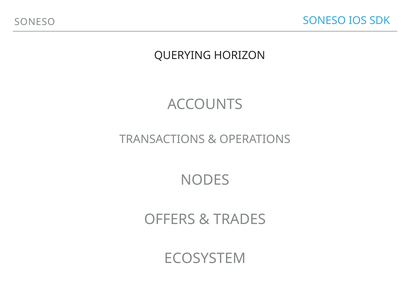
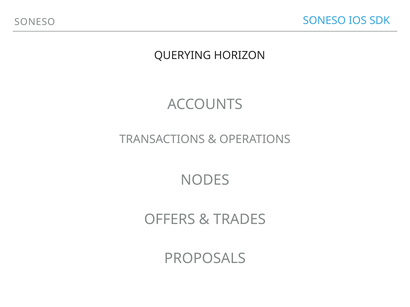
ECOSYSTEM: ECOSYSTEM -> PROPOSALS
